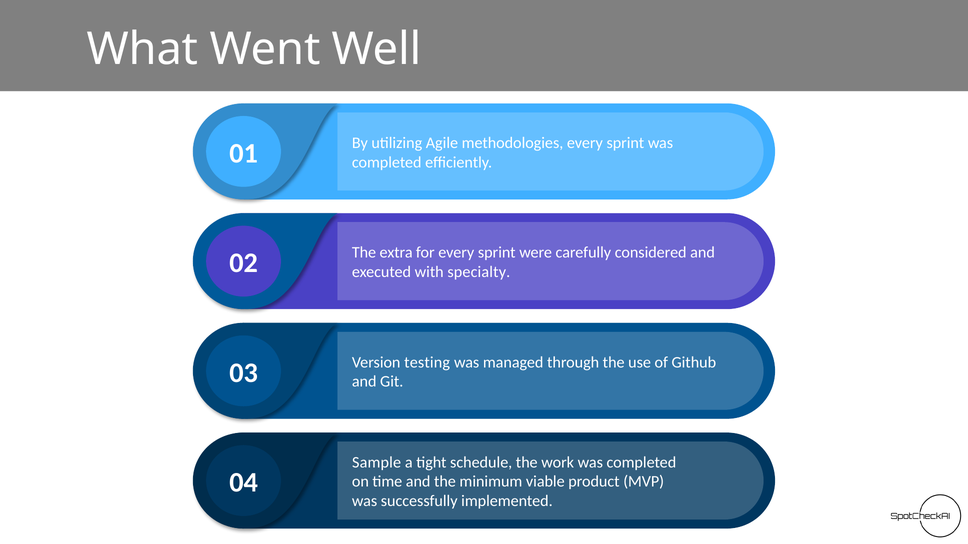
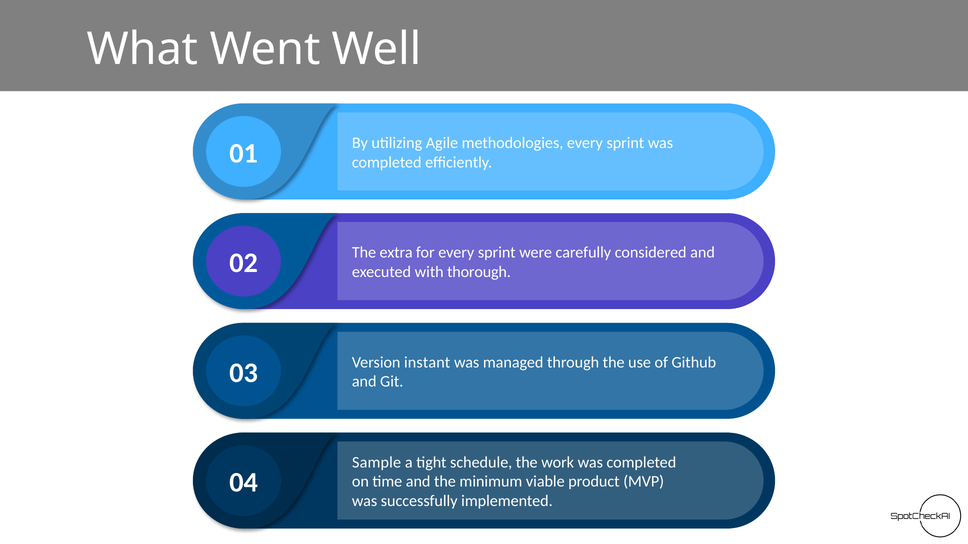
specialty: specialty -> thorough
testing: testing -> instant
